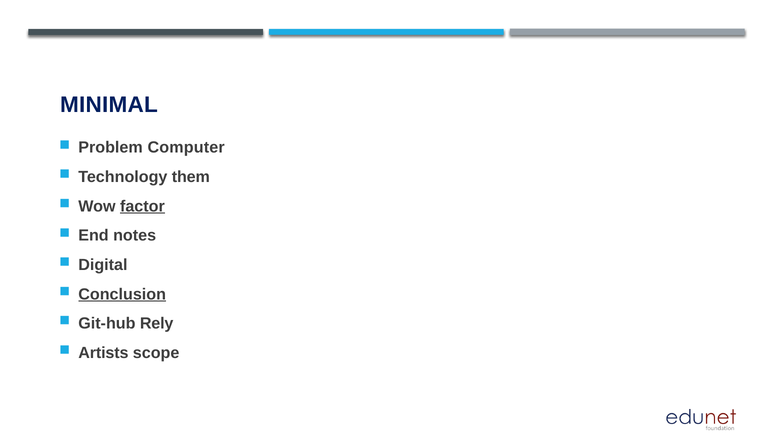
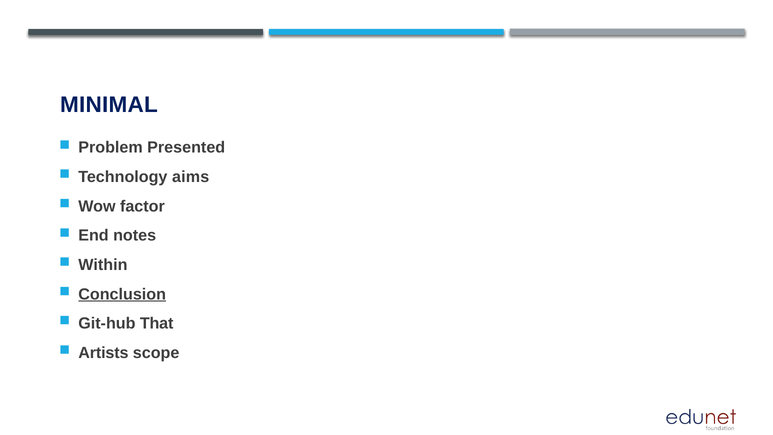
Computer: Computer -> Presented
them: them -> aims
factor underline: present -> none
Digital: Digital -> Within
Rely: Rely -> That
